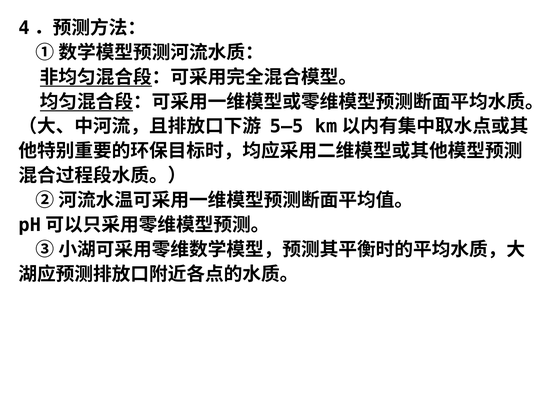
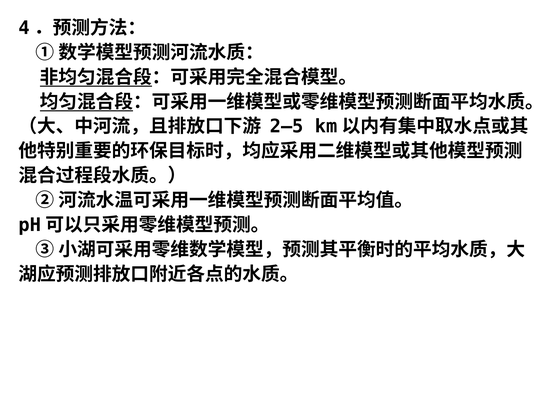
5—5: 5—5 -> 2—5
